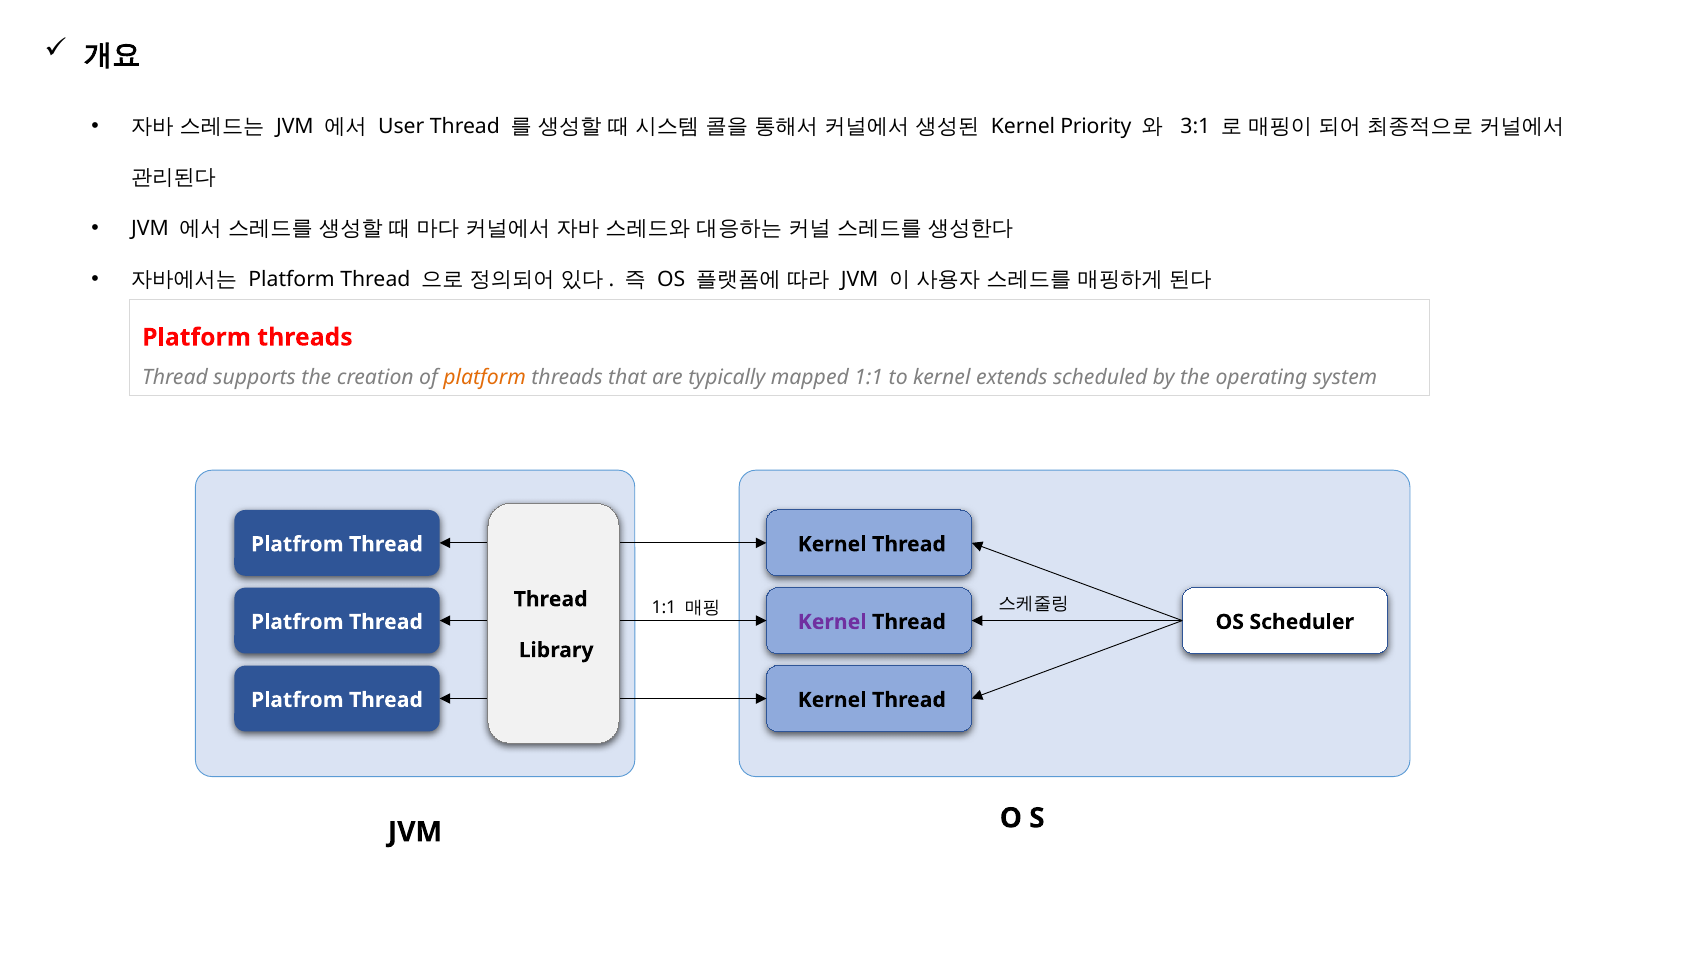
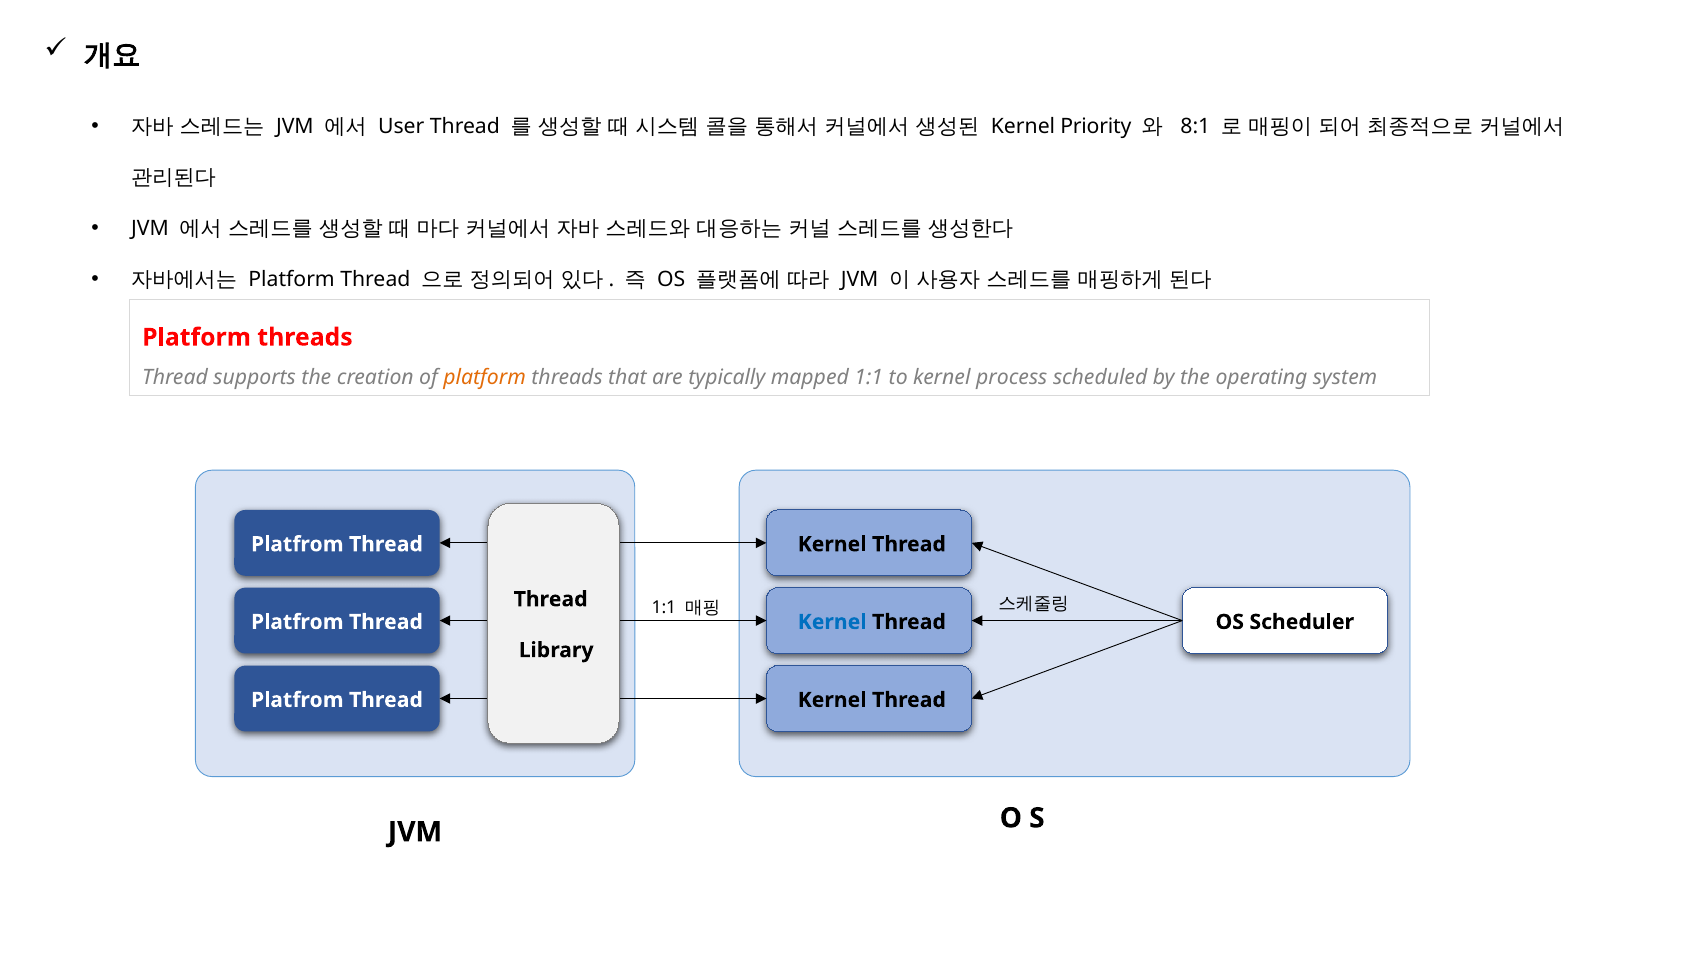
3:1: 3:1 -> 8:1
extends: extends -> process
Kernel at (832, 622) colour: purple -> blue
